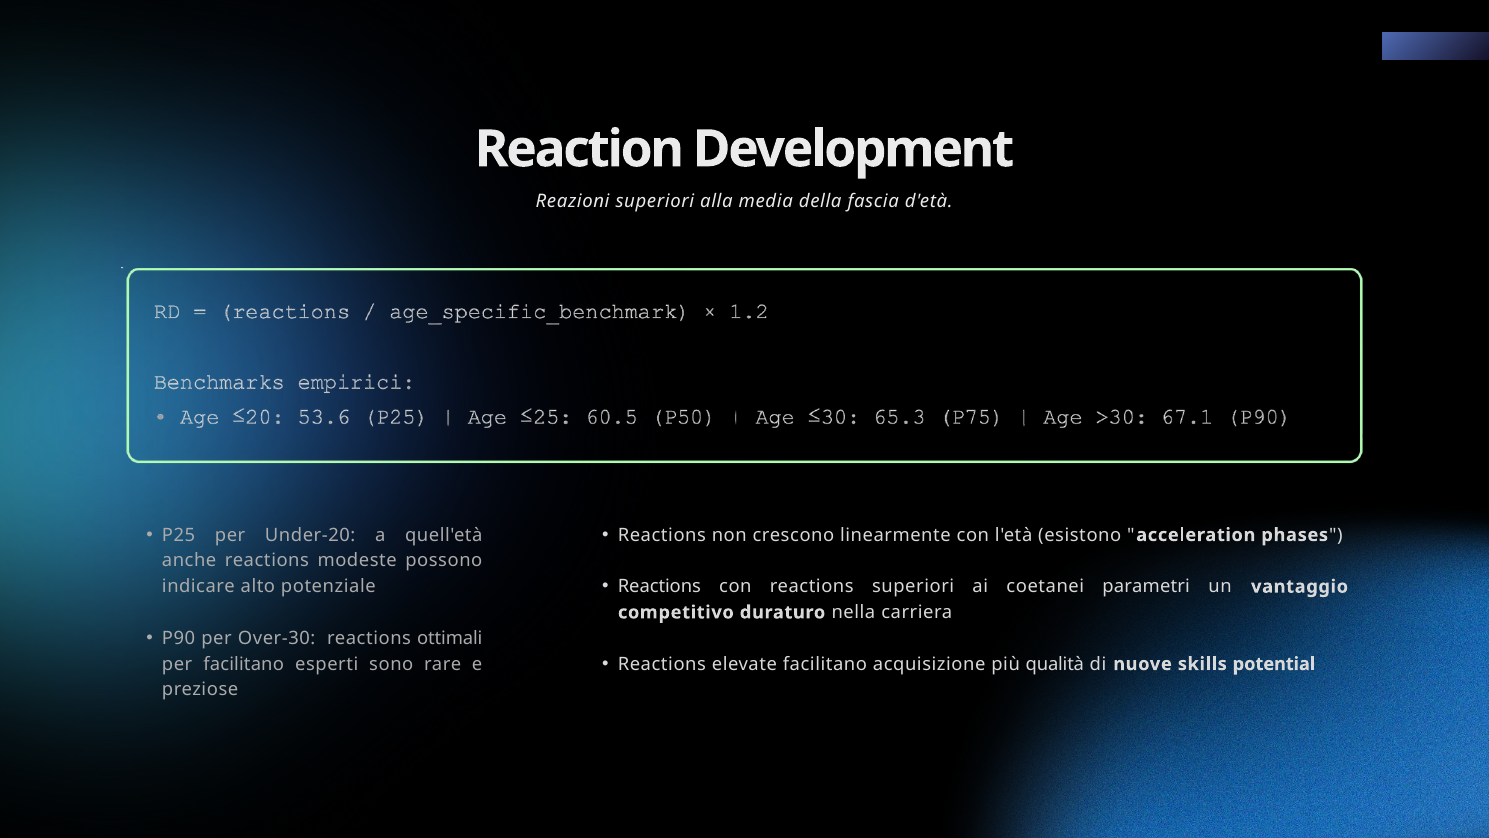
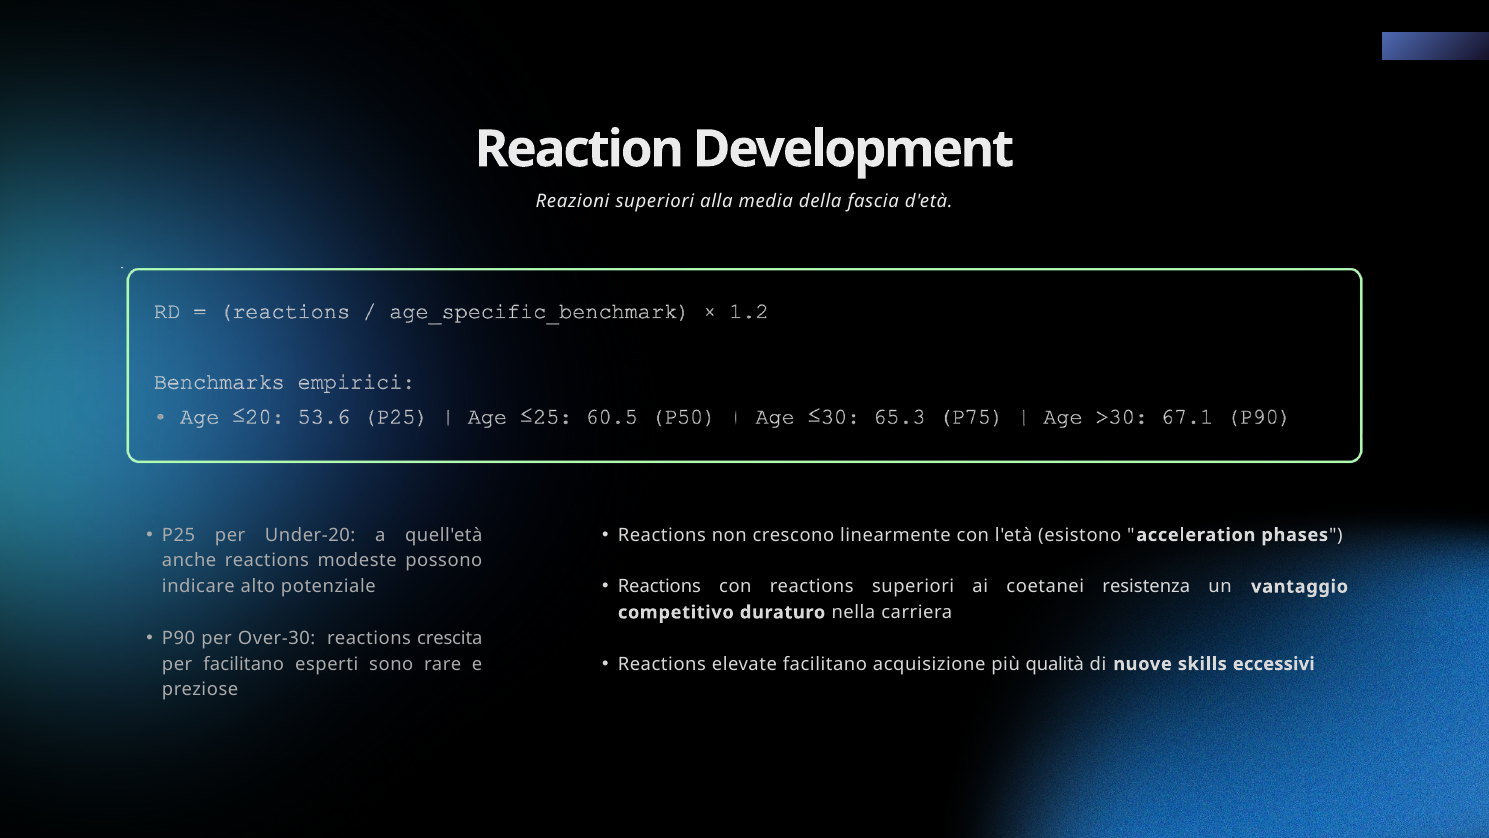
parametri: parametri -> resistenza
ottimali: ottimali -> crescita
potential: potential -> eccessivi
